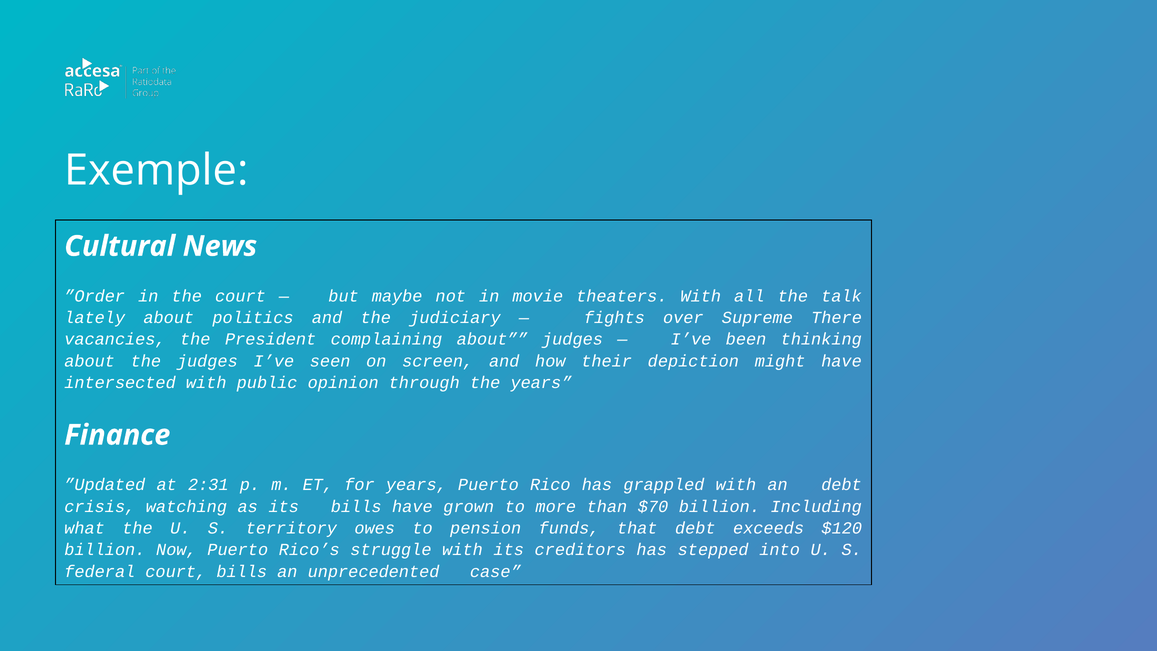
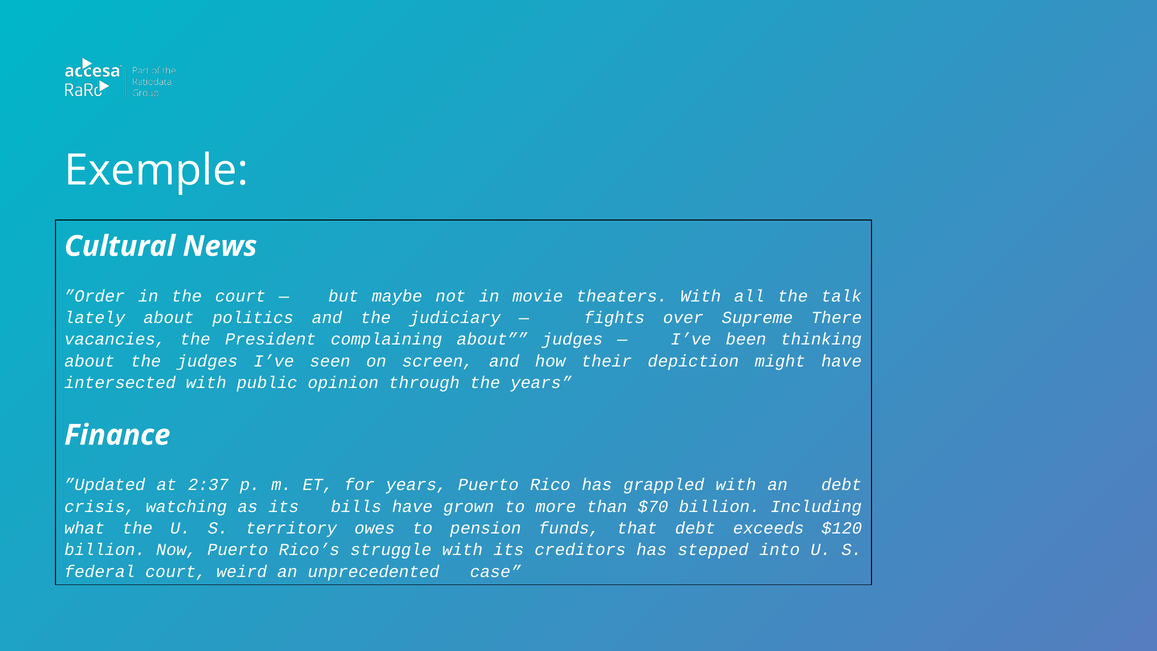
2:31: 2:31 -> 2:37
court bills: bills -> weird
